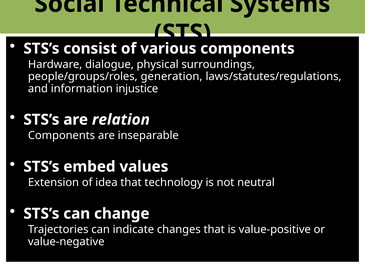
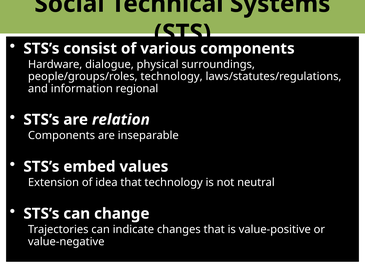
people/groups/roles generation: generation -> technology
injustice: injustice -> regional
